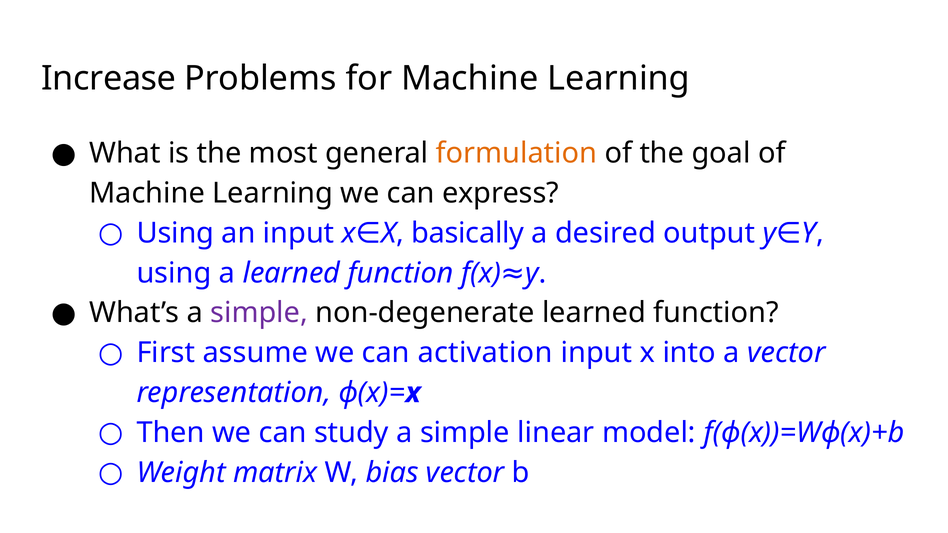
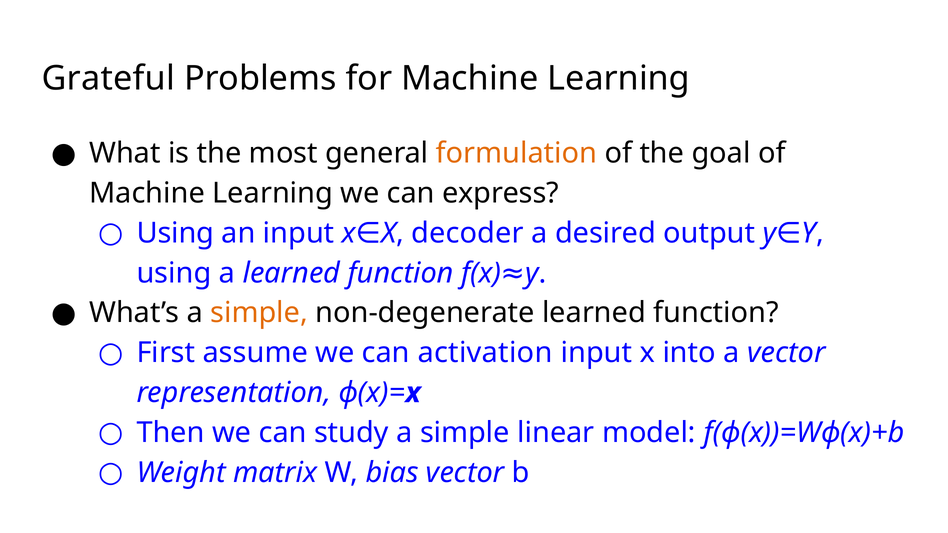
Increase: Increase -> Grateful
basically: basically -> decoder
simple at (259, 313) colour: purple -> orange
